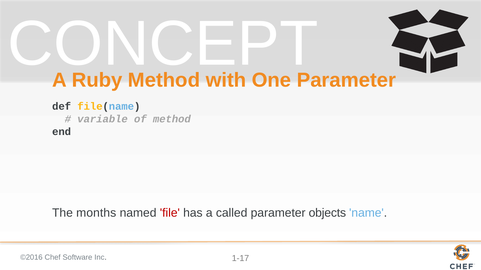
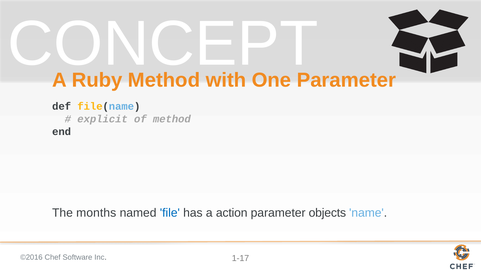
variable: variable -> explicit
file colour: red -> blue
called: called -> action
